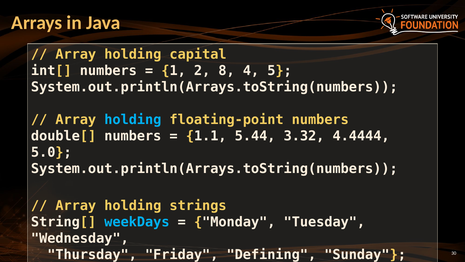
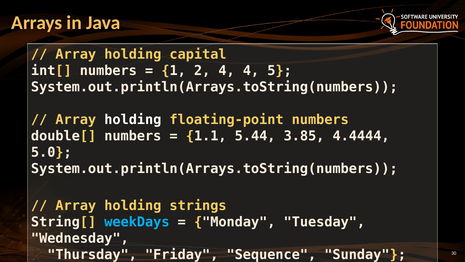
2 8: 8 -> 4
holding at (133, 120) colour: light blue -> white
3.32: 3.32 -> 3.85
Defining: Defining -> Sequence
